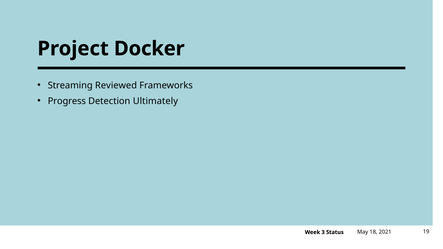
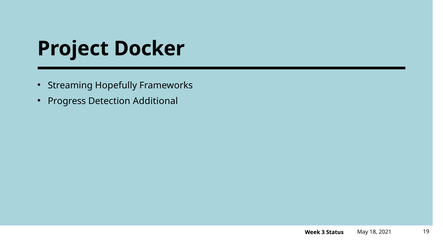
Reviewed: Reviewed -> Hopefully
Ultimately: Ultimately -> Additional
